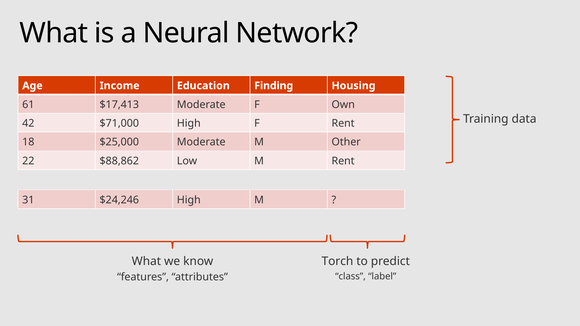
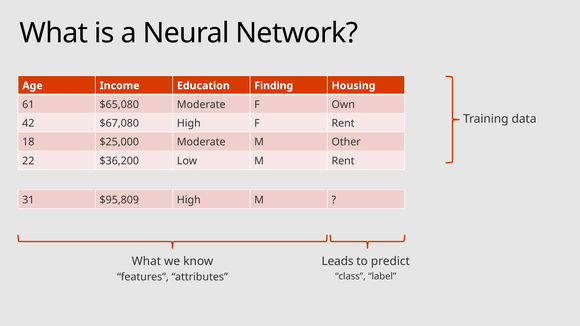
$17,413: $17,413 -> $65,080
$71,000: $71,000 -> $67,080
$88,862: $88,862 -> $36,200
$24,246: $24,246 -> $95,809
Torch: Torch -> Leads
